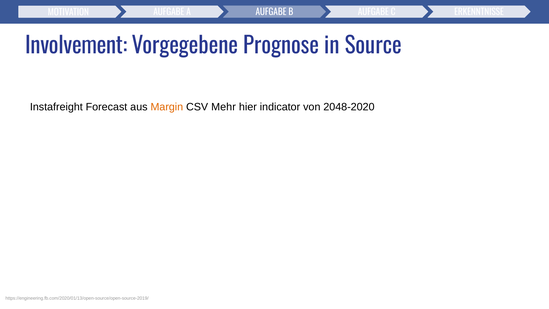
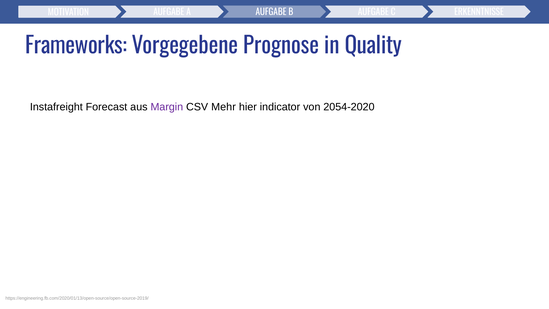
Involvement: Involvement -> Frameworks
Source: Source -> Quality
Margin colour: orange -> purple
2048-2020: 2048-2020 -> 2054-2020
